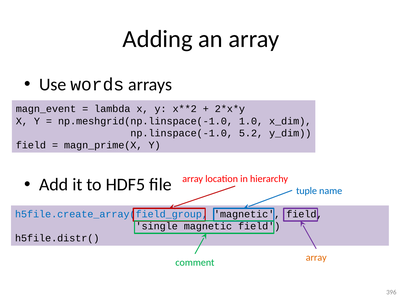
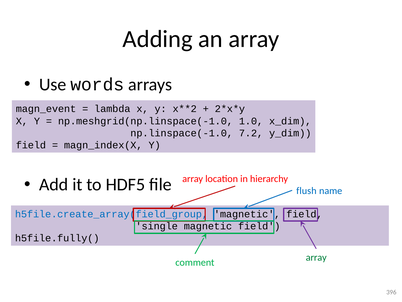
5.2: 5.2 -> 7.2
magn_prime(X: magn_prime(X -> magn_index(X
tuple: tuple -> flush
h5file.distr(: h5file.distr( -> h5file.fully(
array at (316, 257) colour: orange -> green
